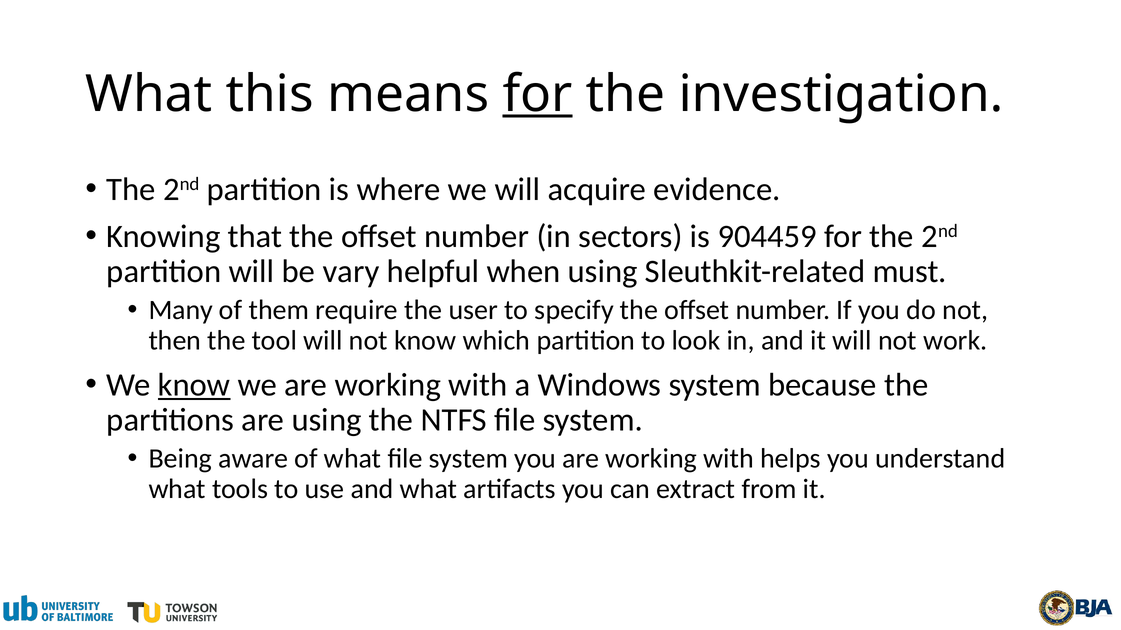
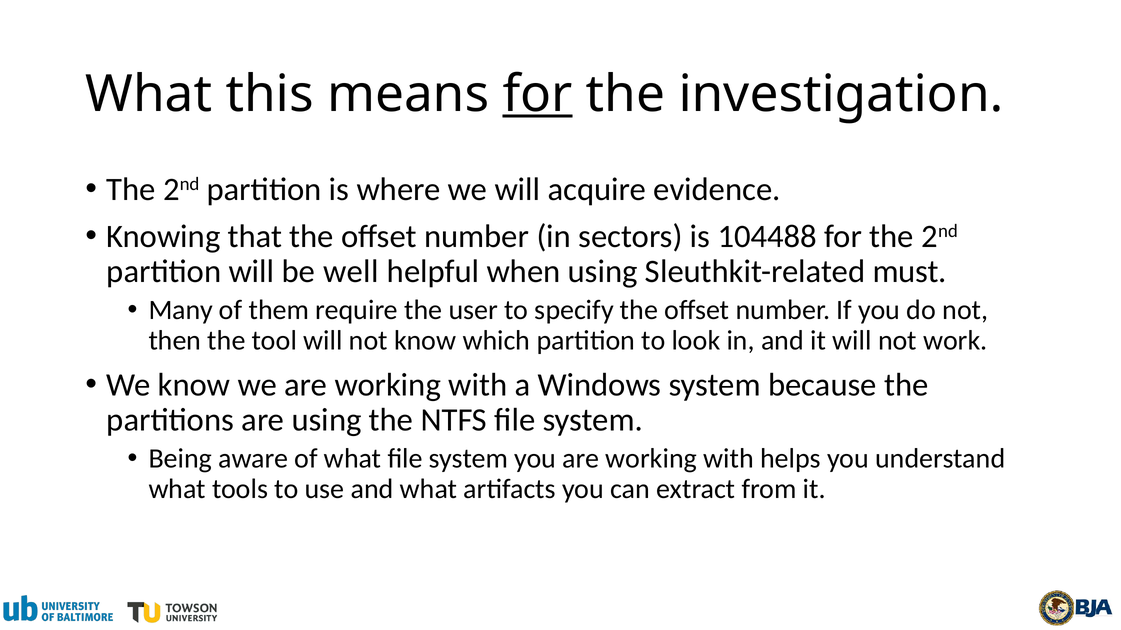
904459: 904459 -> 104488
vary: vary -> well
know at (194, 385) underline: present -> none
